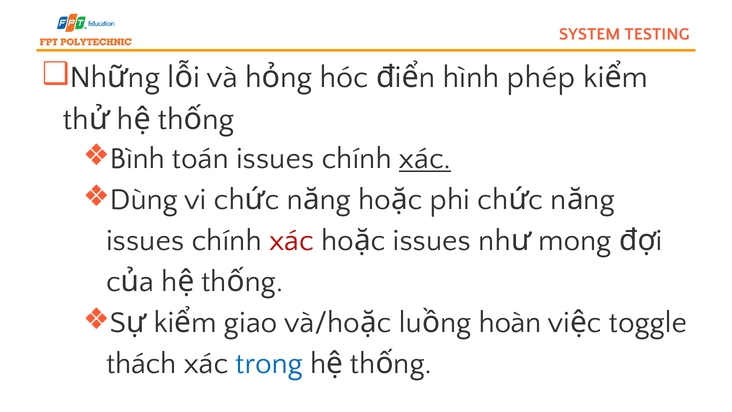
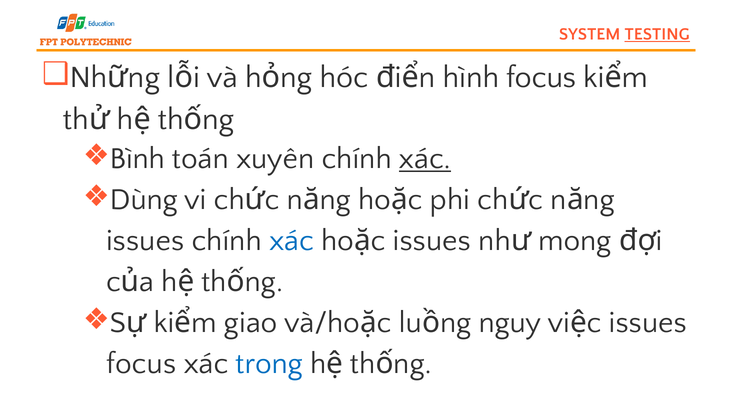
TESTING underline: none -> present
hình phép: phép -> focus
toán issues: issues -> xuyên
xác at (292, 240) colour: red -> blue
hoàn: hoàn -> nguy
toggle at (648, 322): toggle -> issues
thách at (141, 363): thách -> focus
